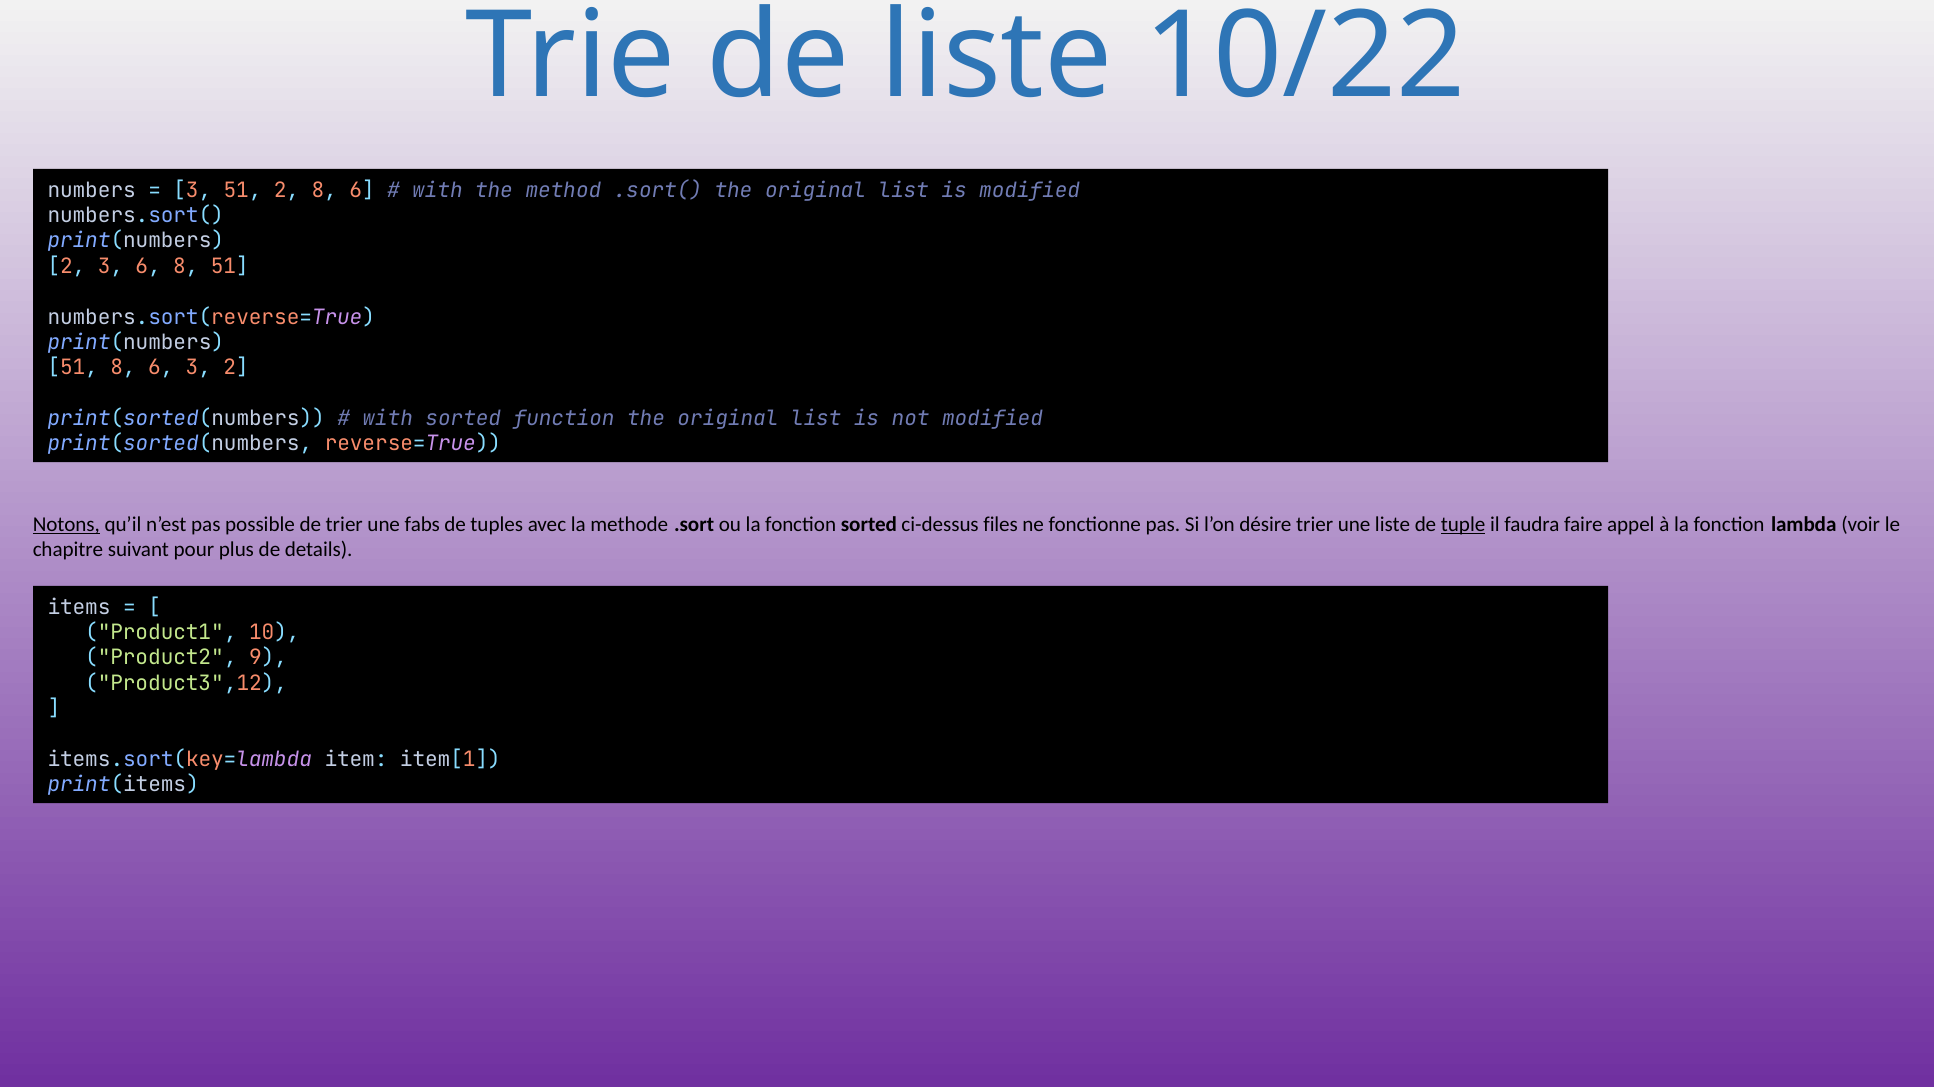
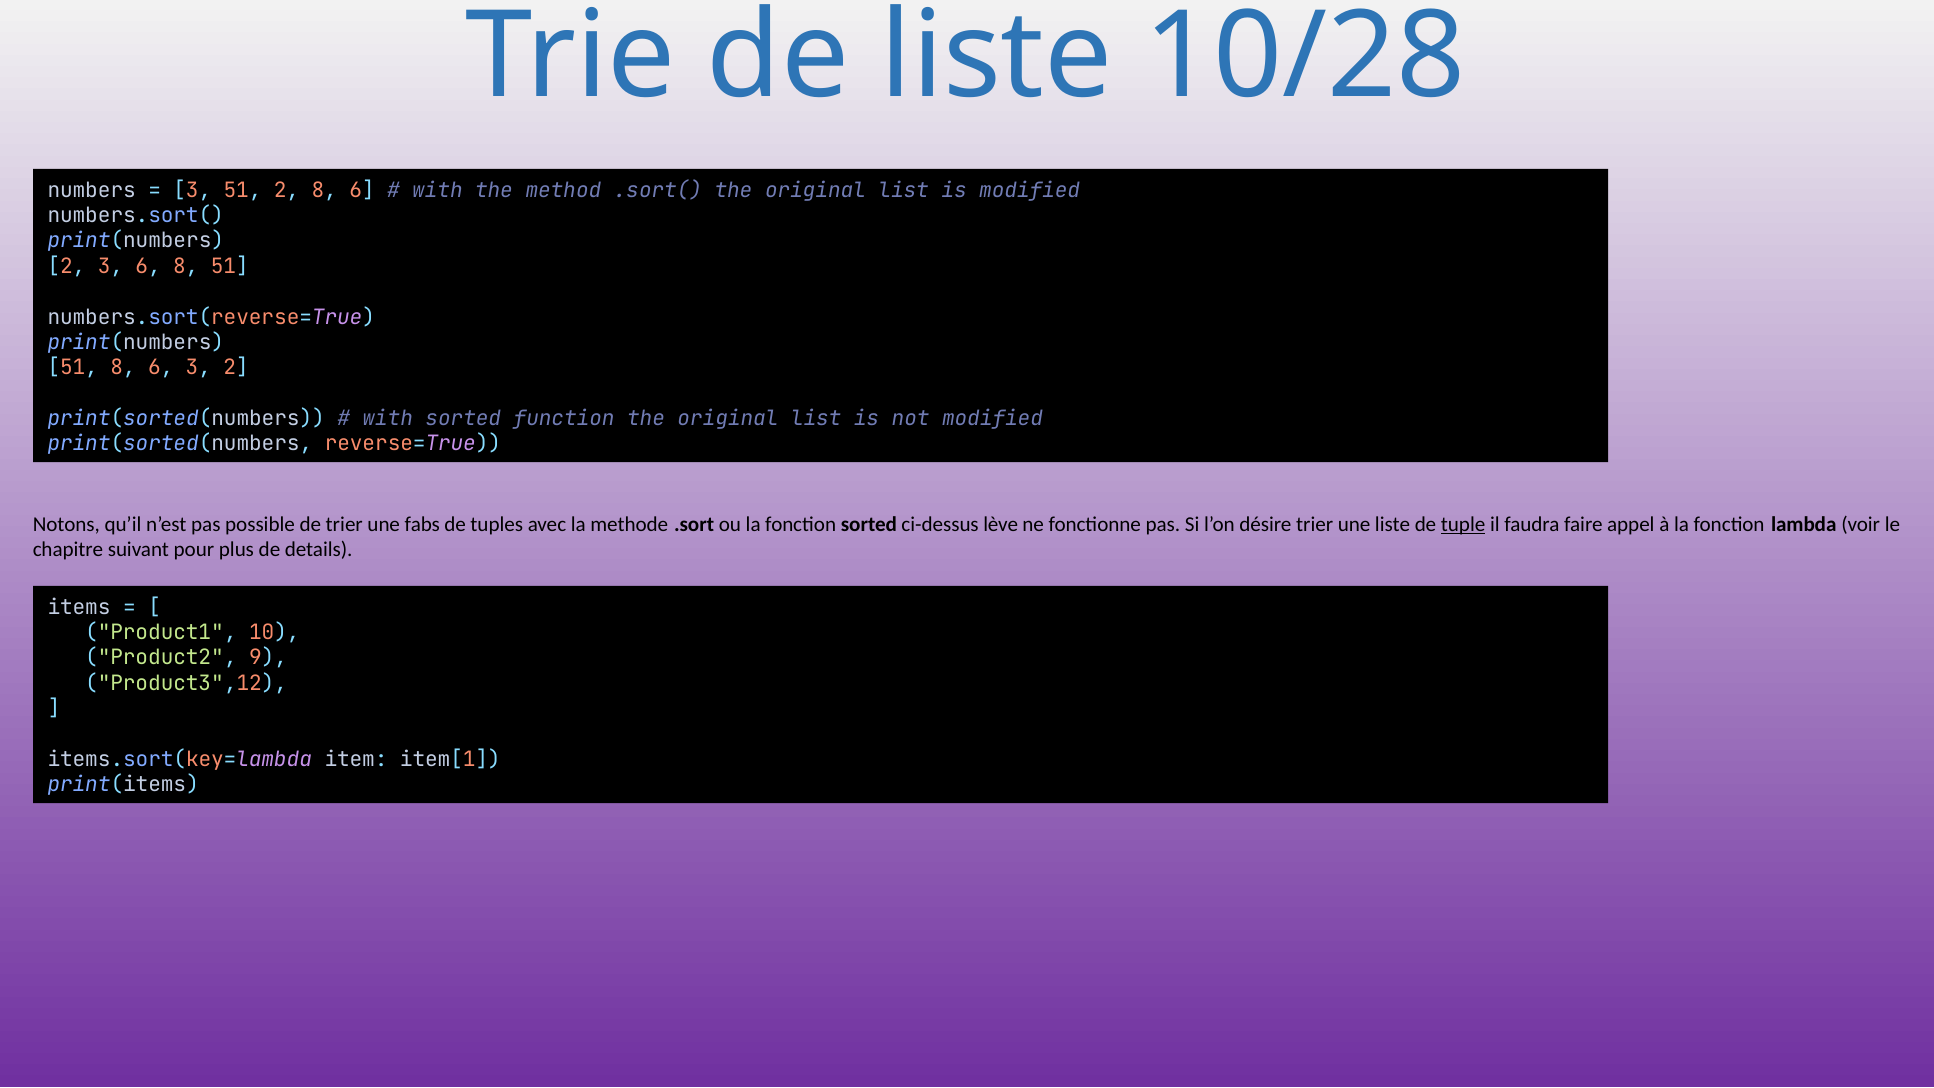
10/22: 10/22 -> 10/28
Notons underline: present -> none
files: files -> lève
